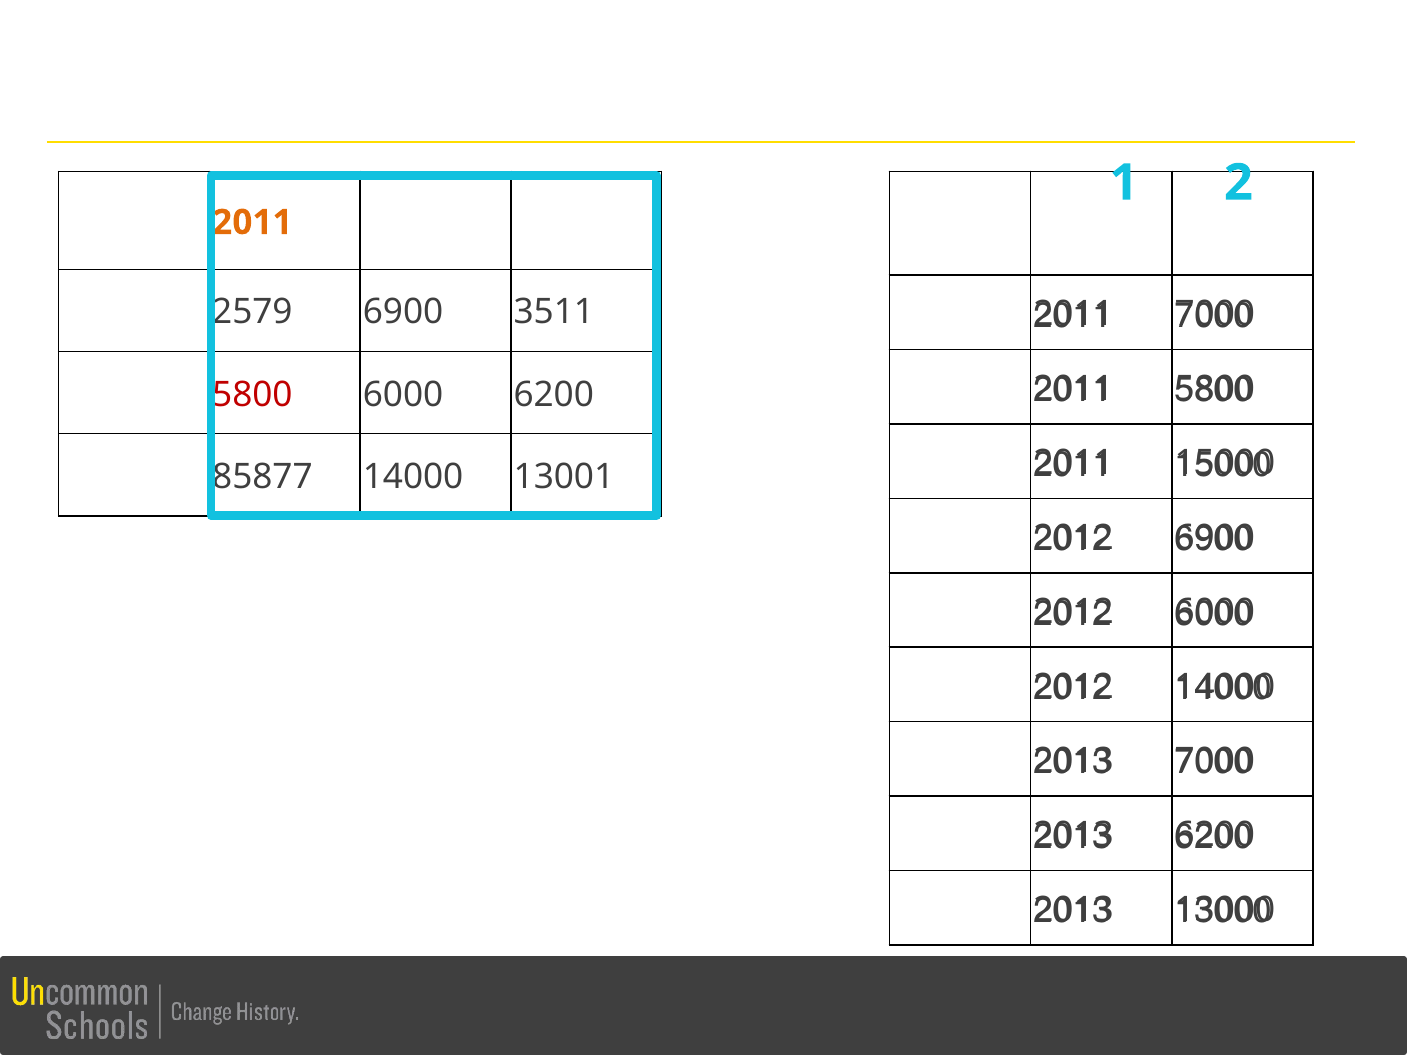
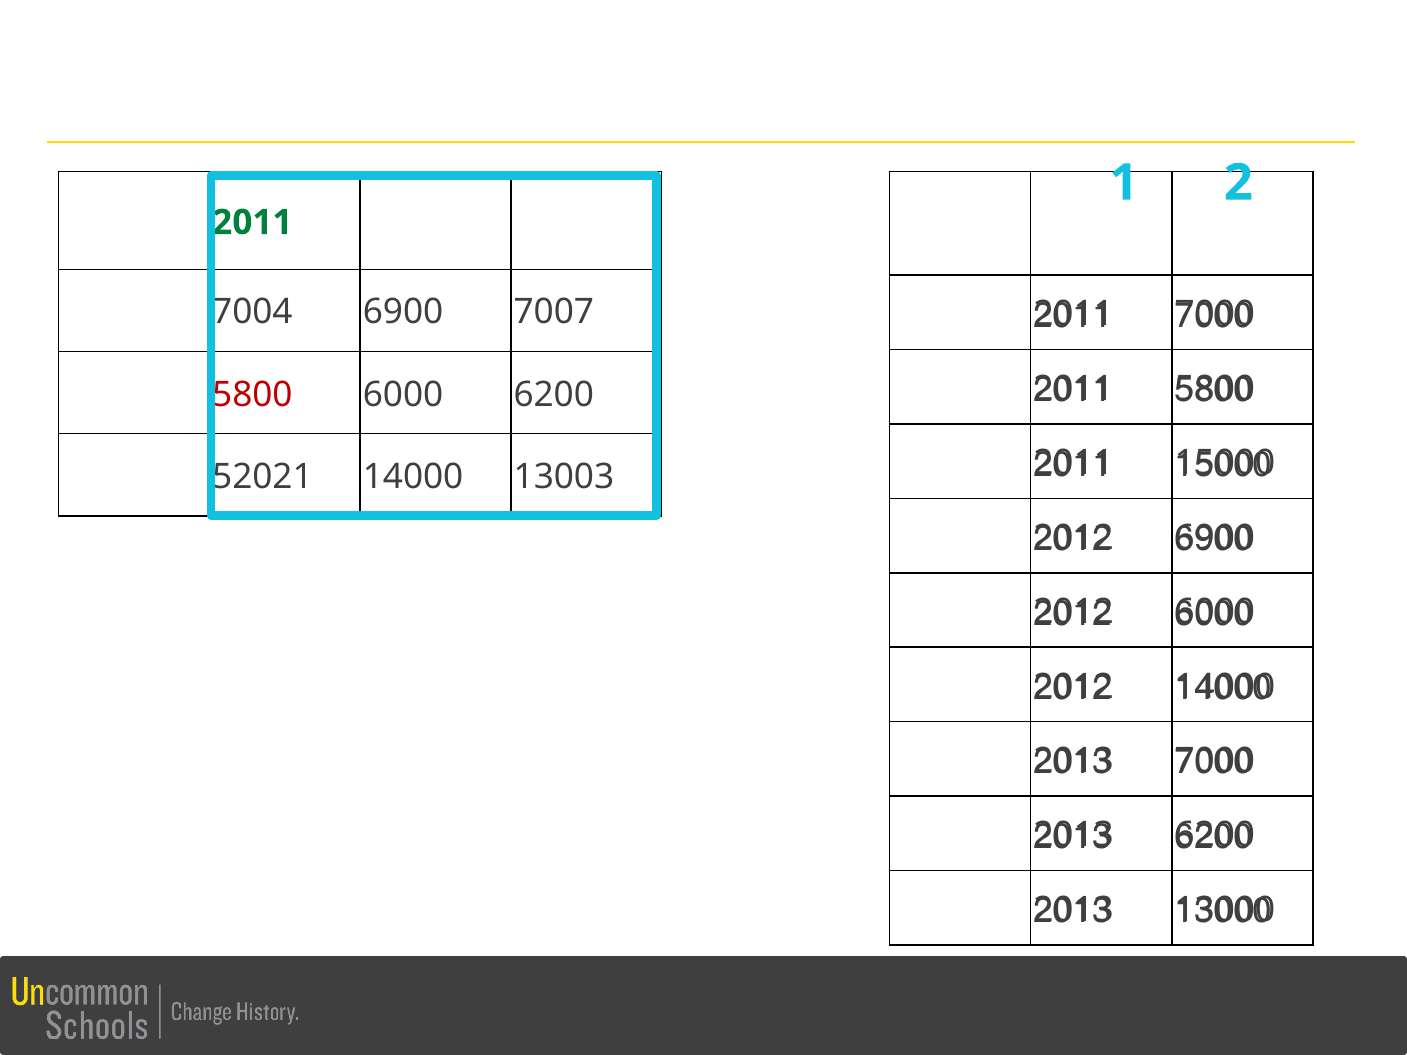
2011 at (252, 222) colour: orange -> green
2579: 2579 -> 7004
3511: 3511 -> 7007
85877: 85877 -> 52021
13001: 13001 -> 13003
